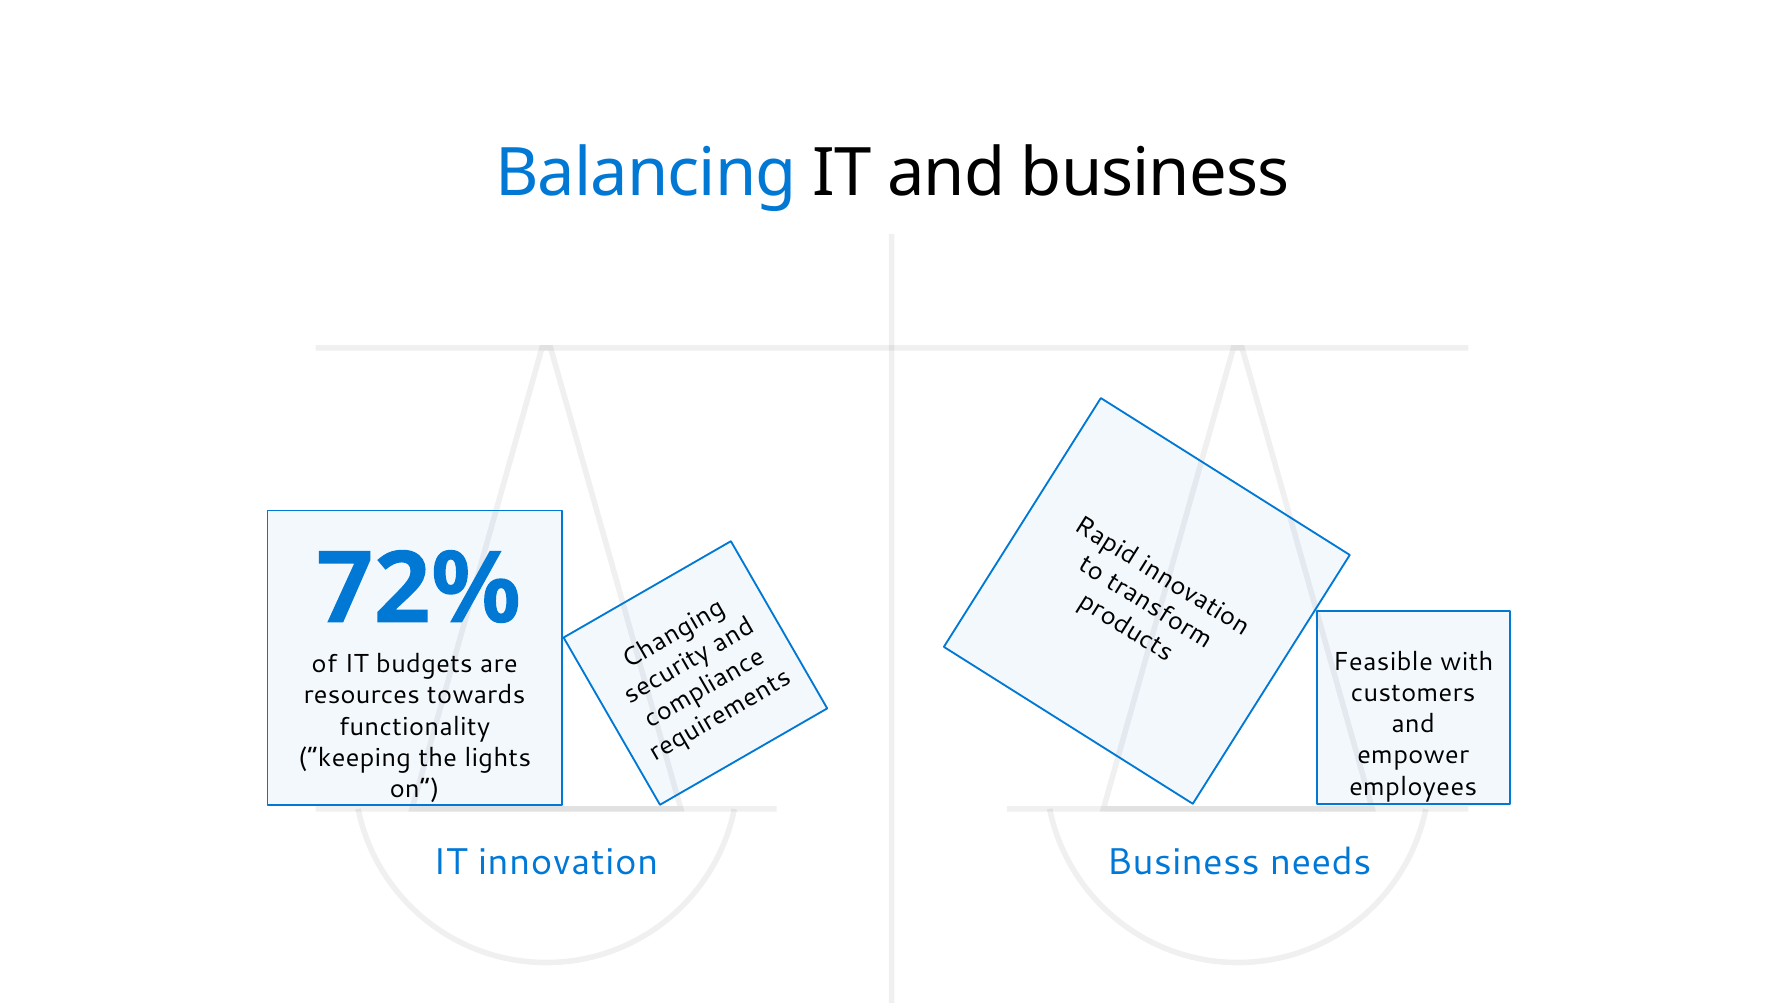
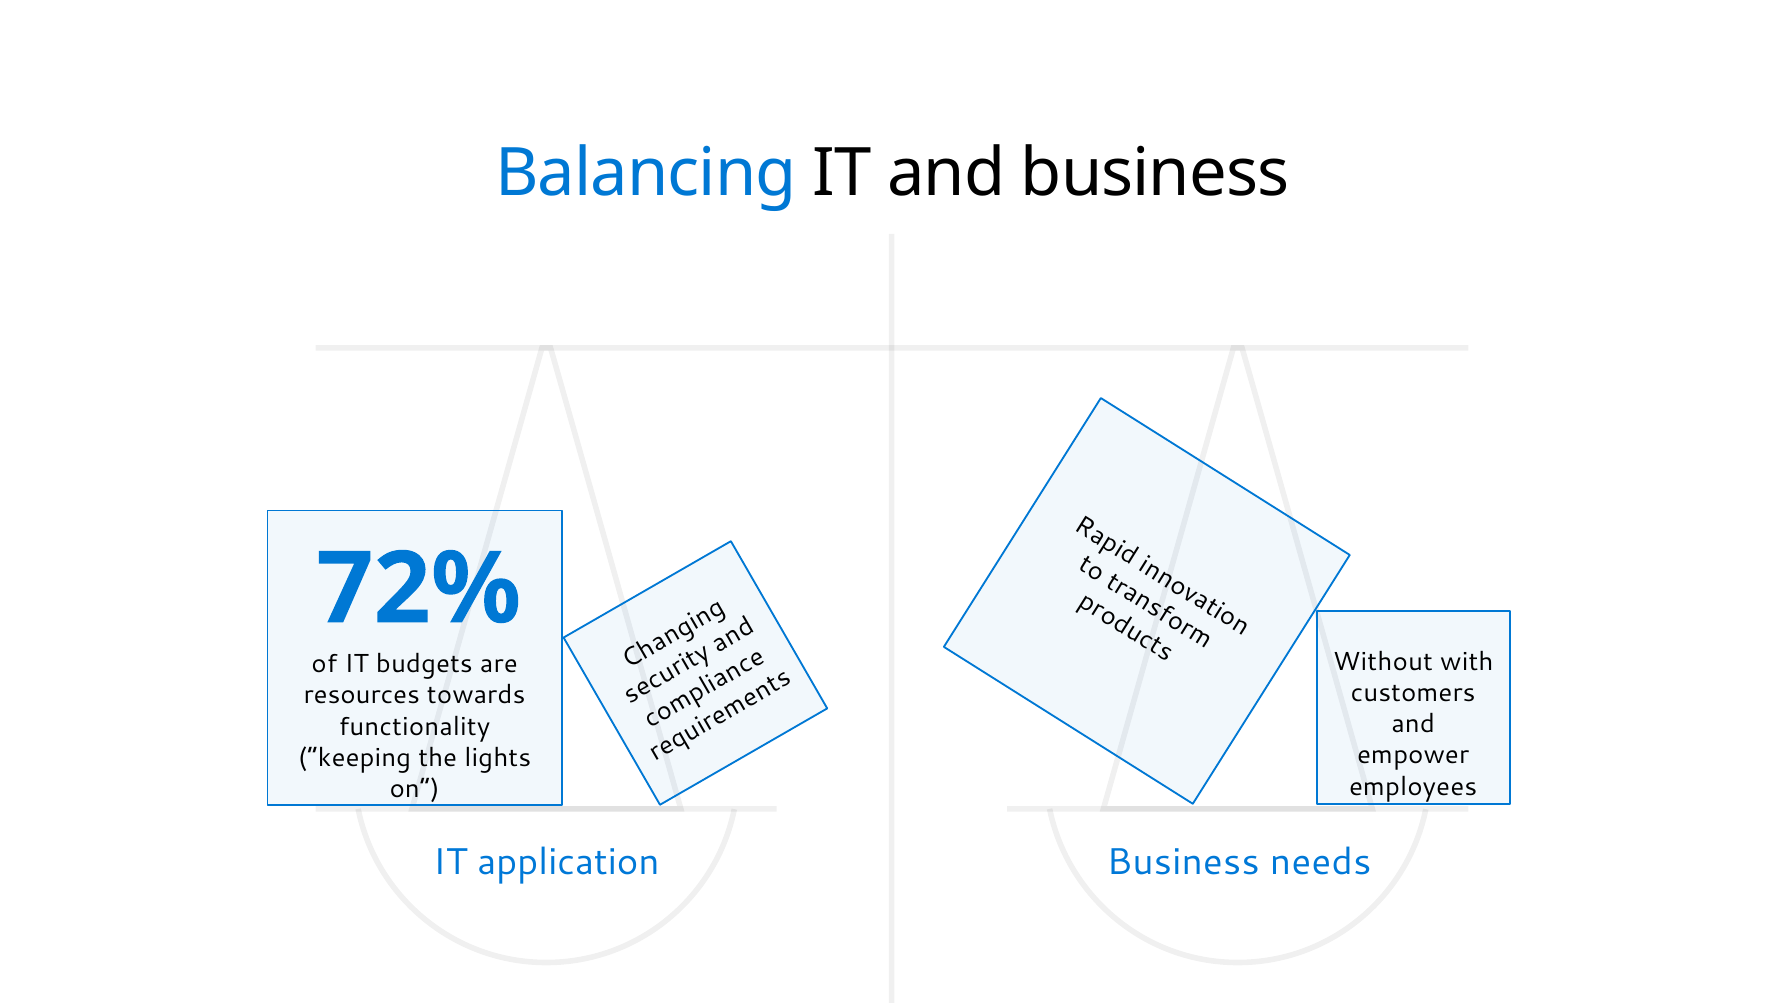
Feasible: Feasible -> Without
innovation: innovation -> application
